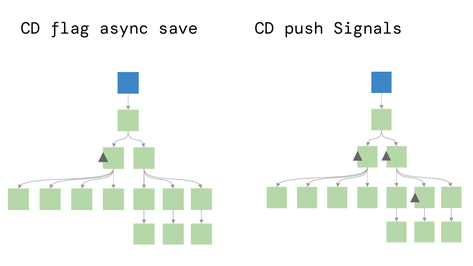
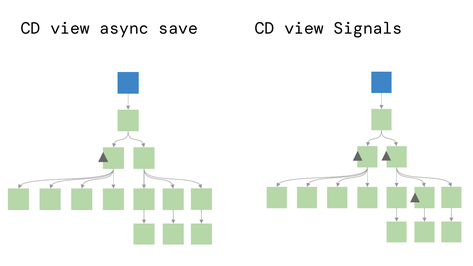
flag at (70, 29): flag -> view
push at (304, 29): push -> view
